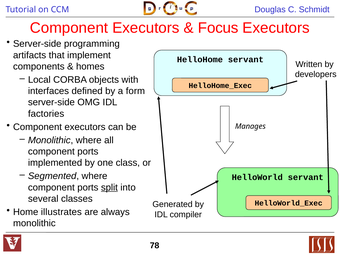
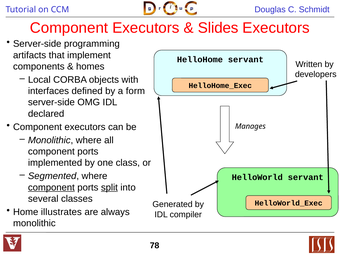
Focus: Focus -> Slides
factories: factories -> declared
component at (51, 187) underline: none -> present
